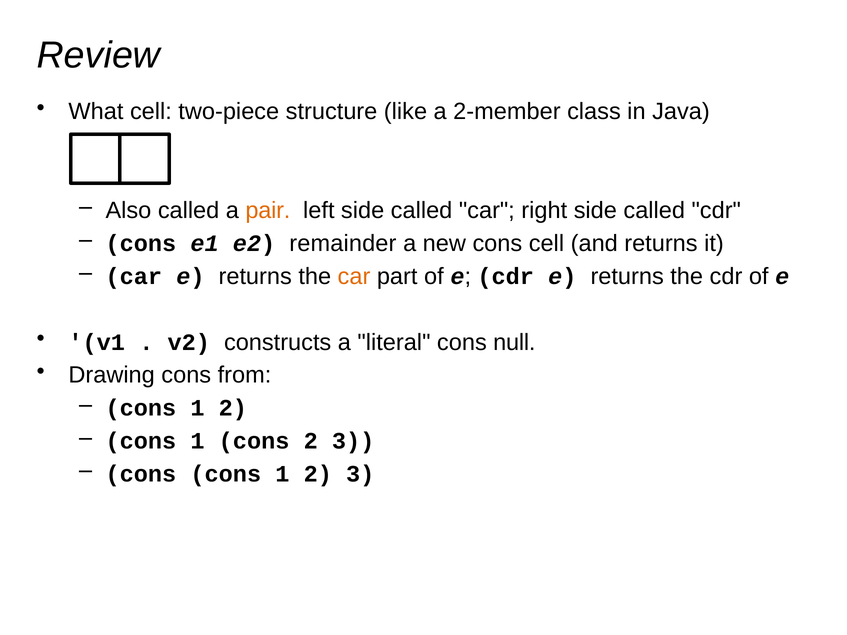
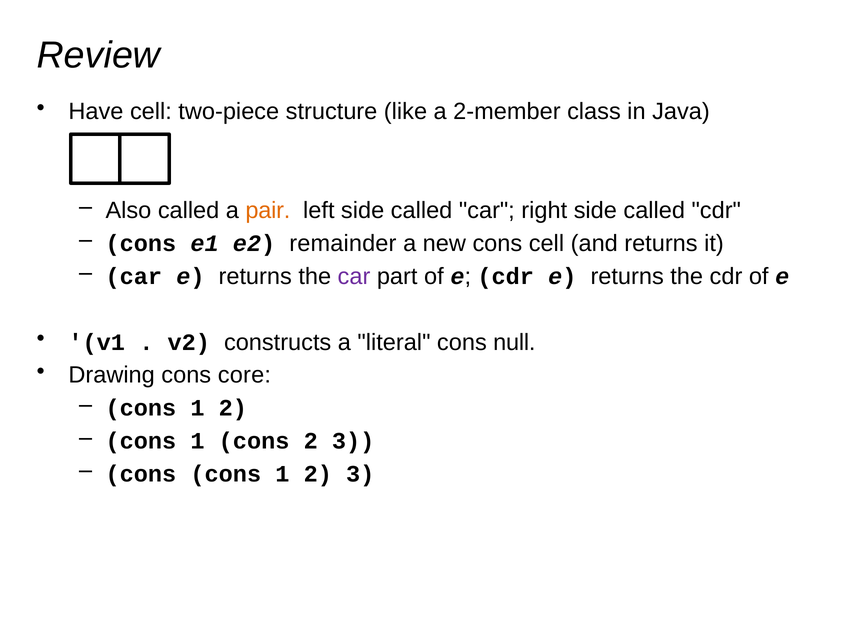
What: What -> Have
car at (354, 277) colour: orange -> purple
from: from -> core
